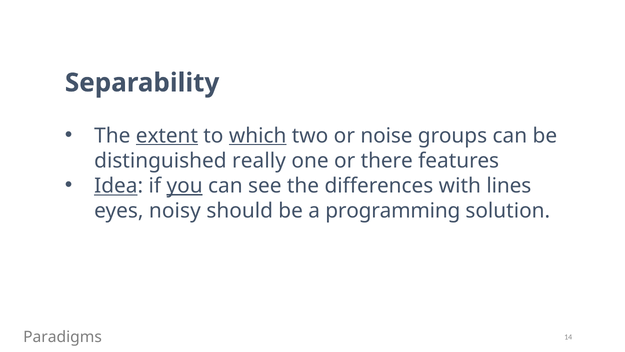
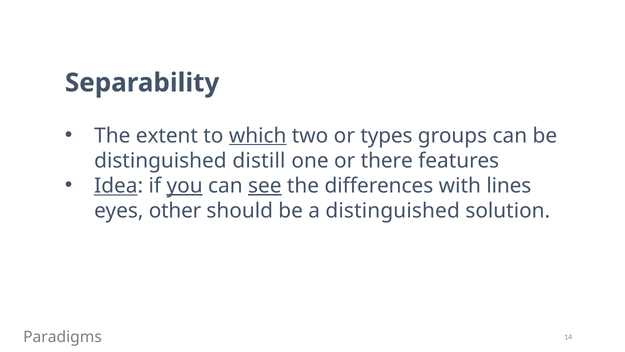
extent underline: present -> none
noise: noise -> types
really: really -> distill
see underline: none -> present
noisy: noisy -> other
a programming: programming -> distinguished
